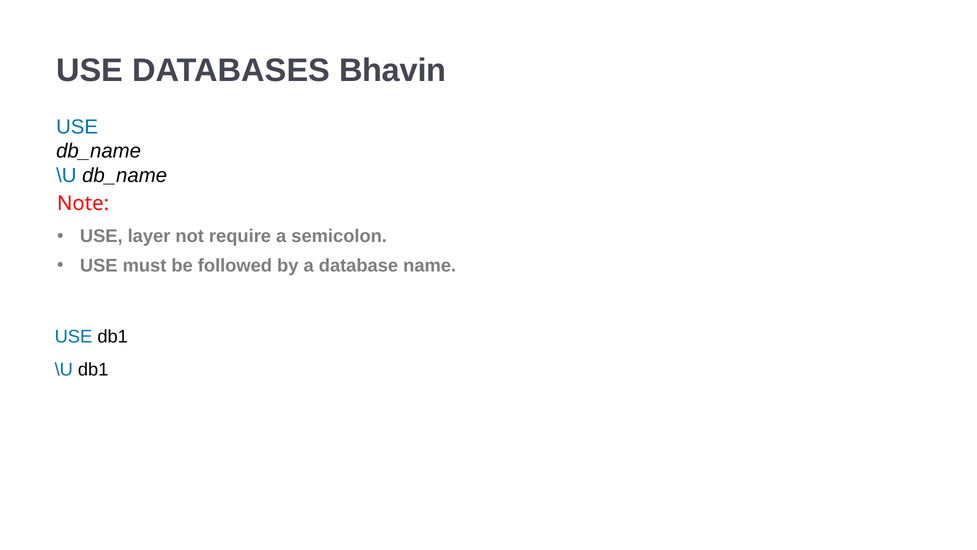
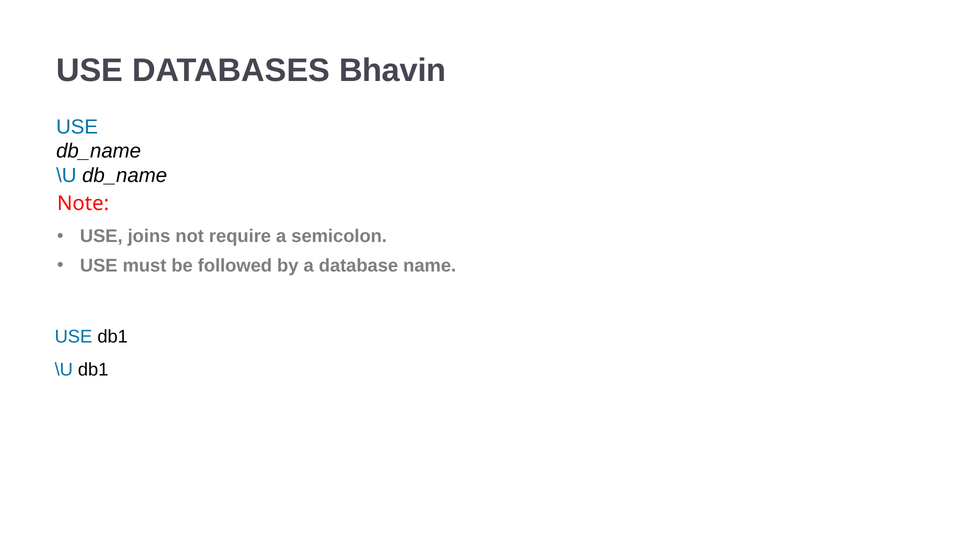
layer: layer -> joins
